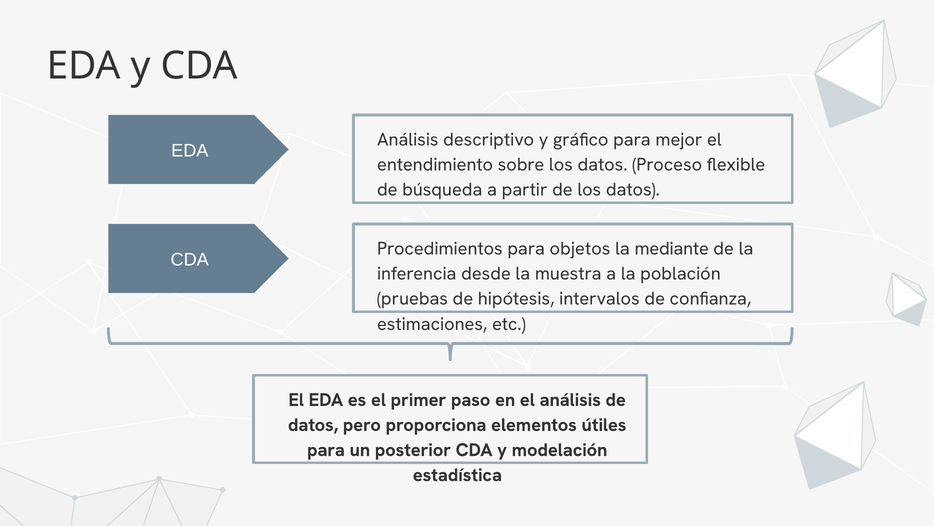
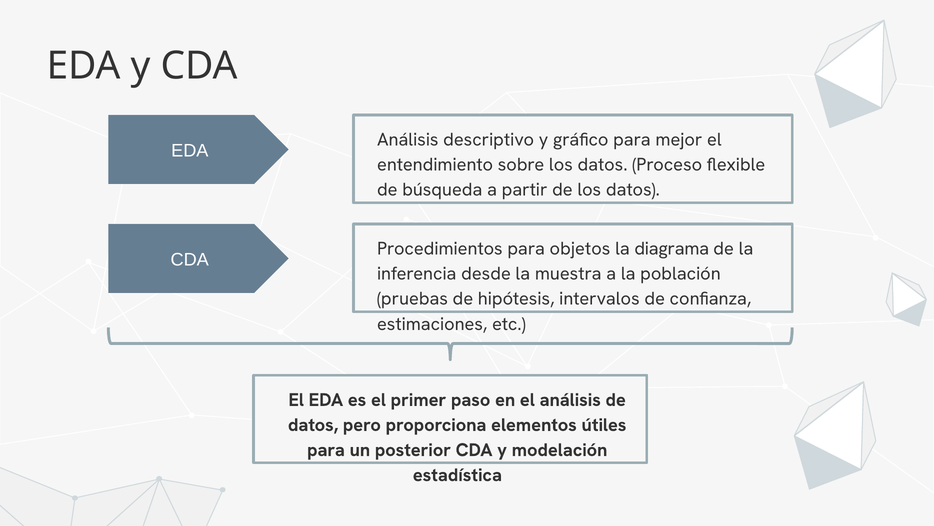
mediante: mediante -> diagrama
